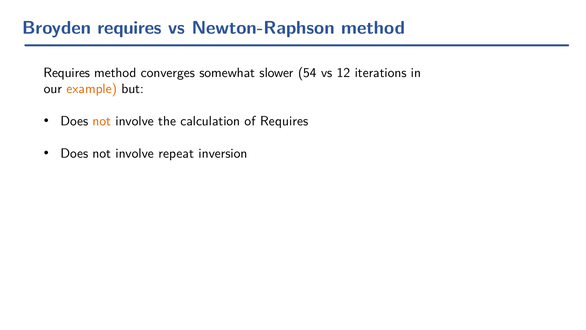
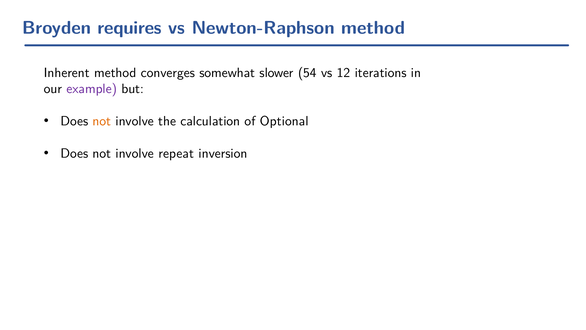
Requires at (67, 73): Requires -> Inherent
example colour: orange -> purple
of Requires: Requires -> Optional
